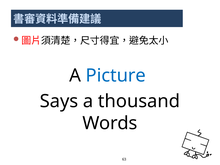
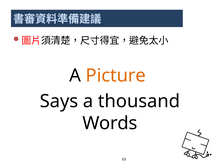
Picture colour: blue -> orange
